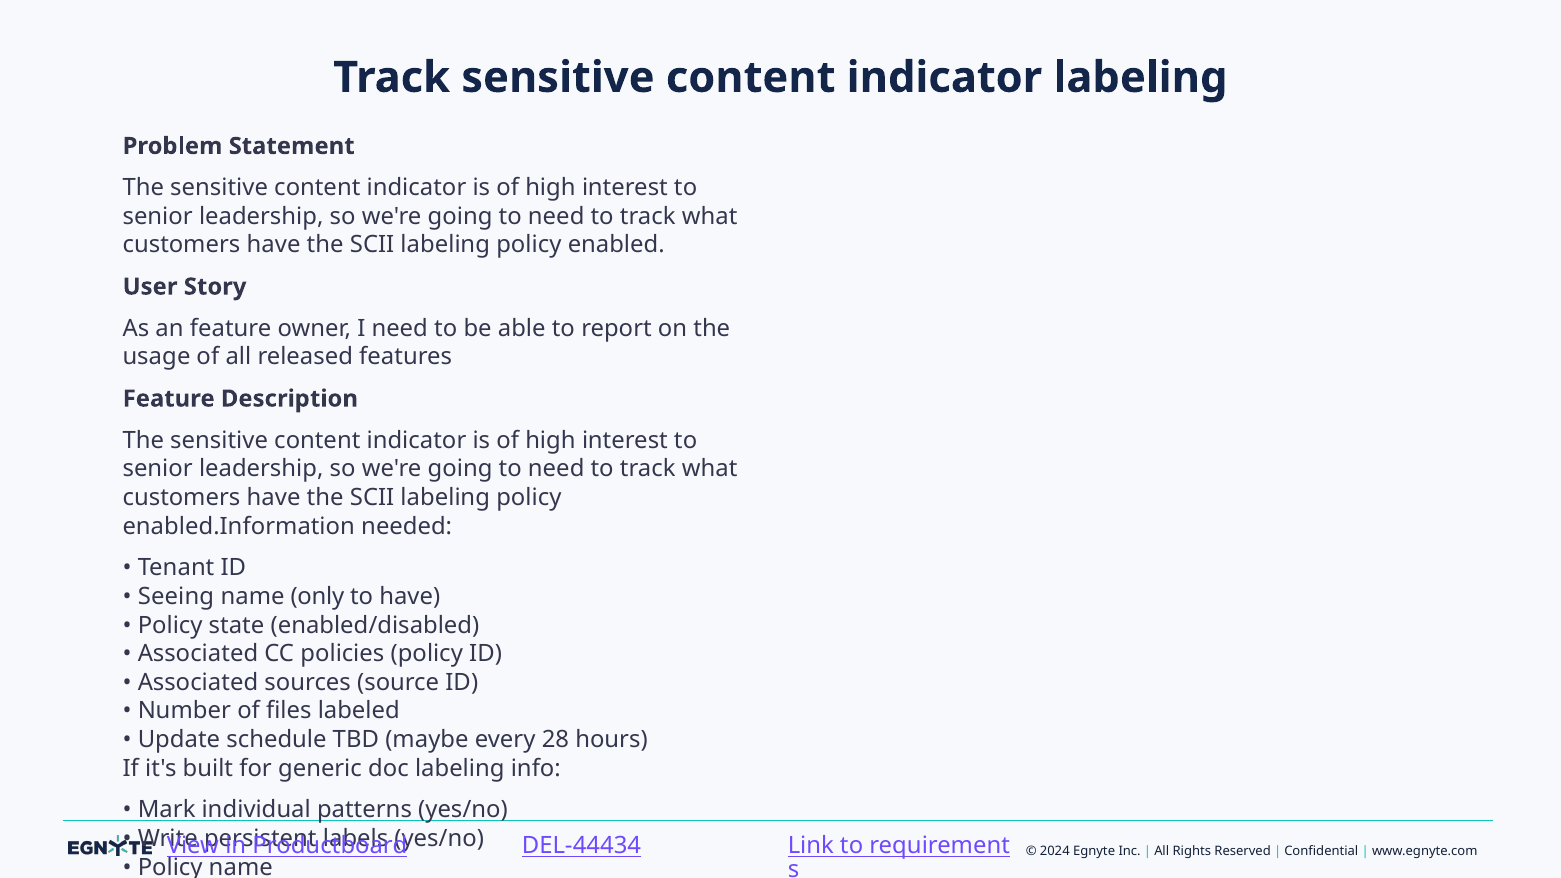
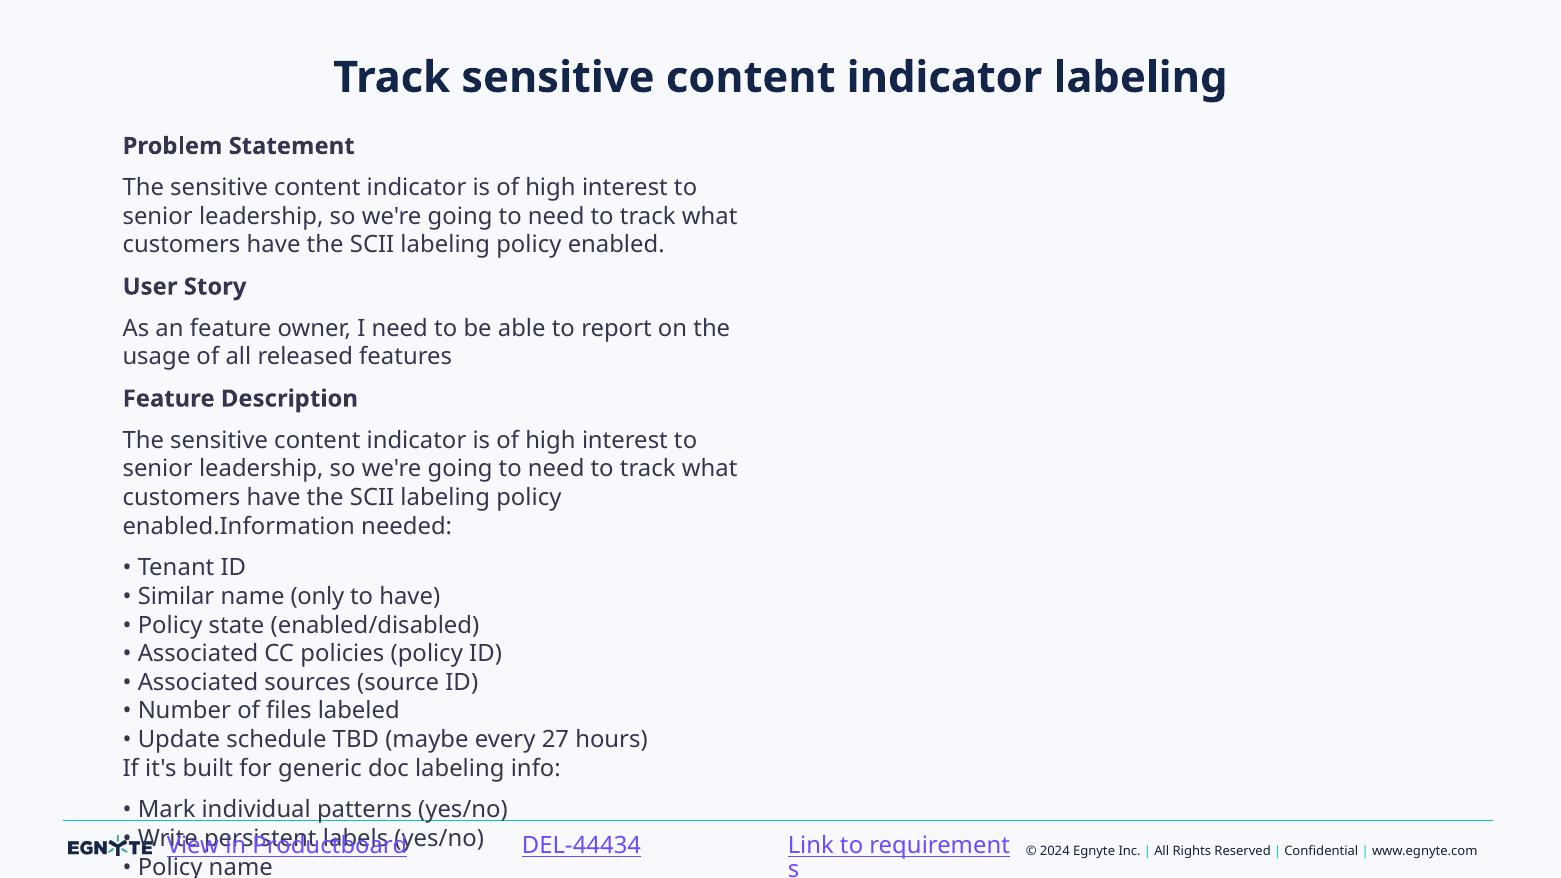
Seeing: Seeing -> Similar
28: 28 -> 27
